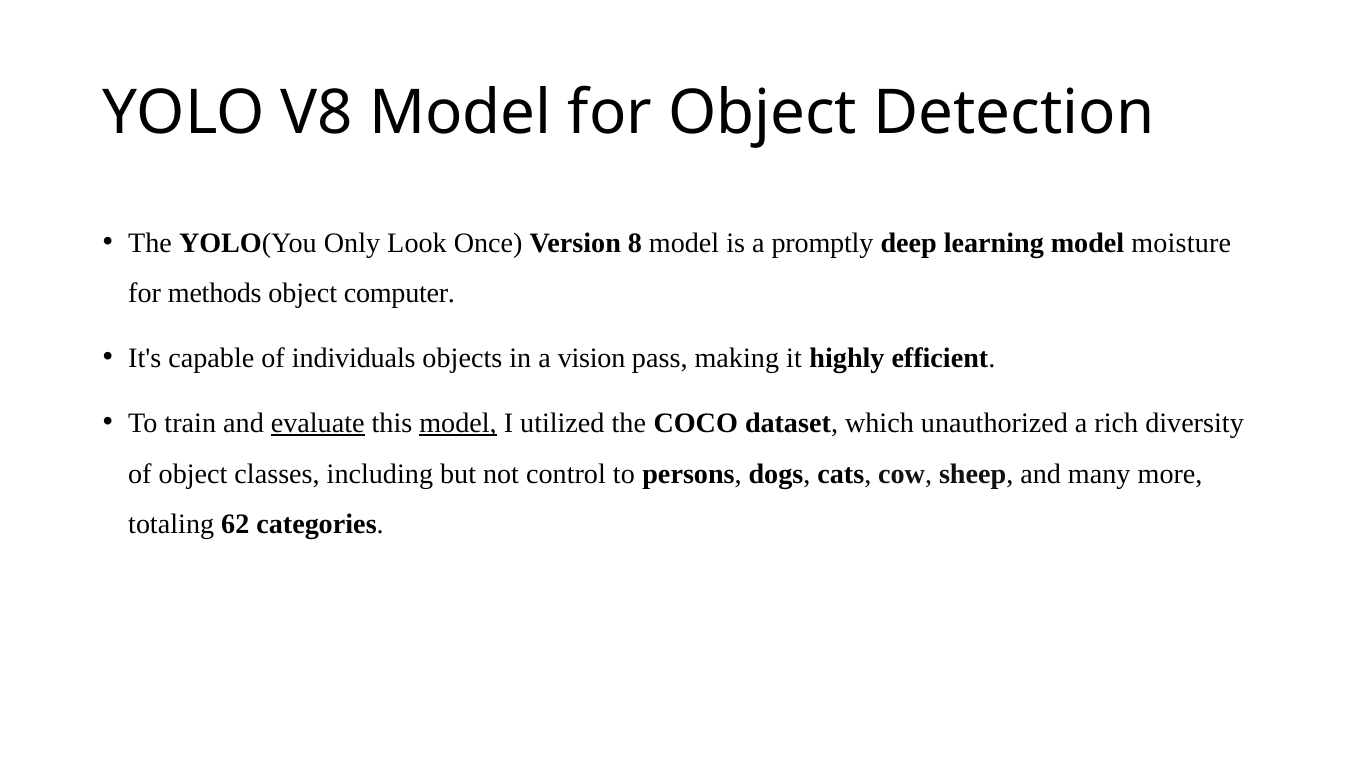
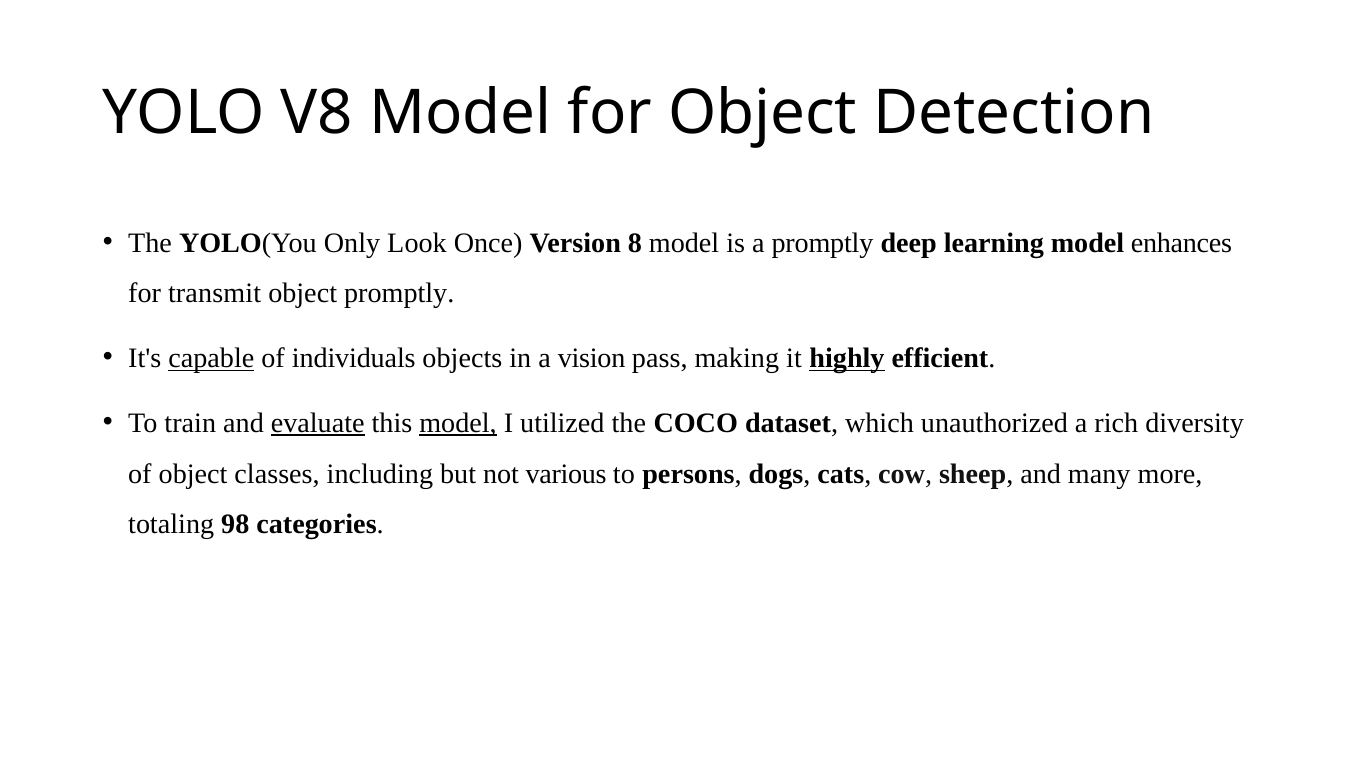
moisture: moisture -> enhances
methods: methods -> transmit
object computer: computer -> promptly
capable underline: none -> present
highly underline: none -> present
control: control -> various
62: 62 -> 98
